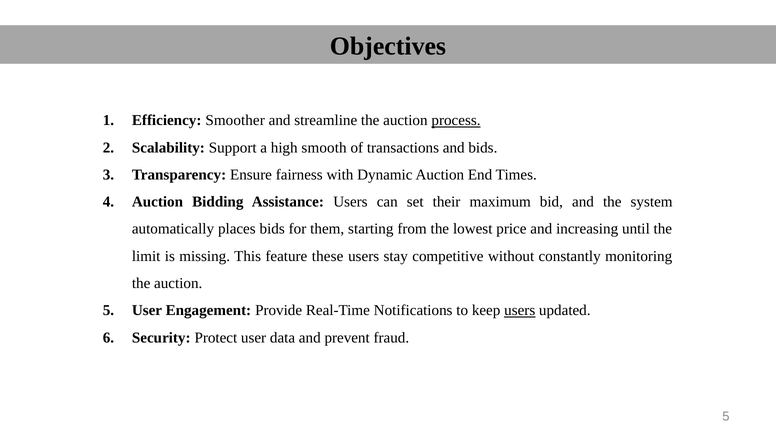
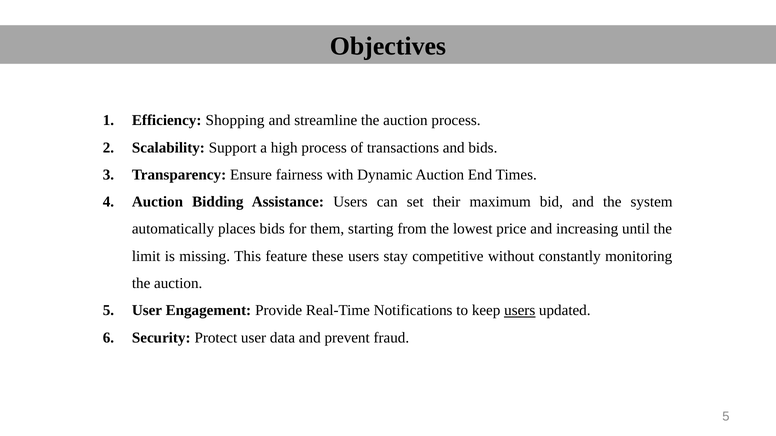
Smoother: Smoother -> Shopping
process at (456, 121) underline: present -> none
high smooth: smooth -> process
